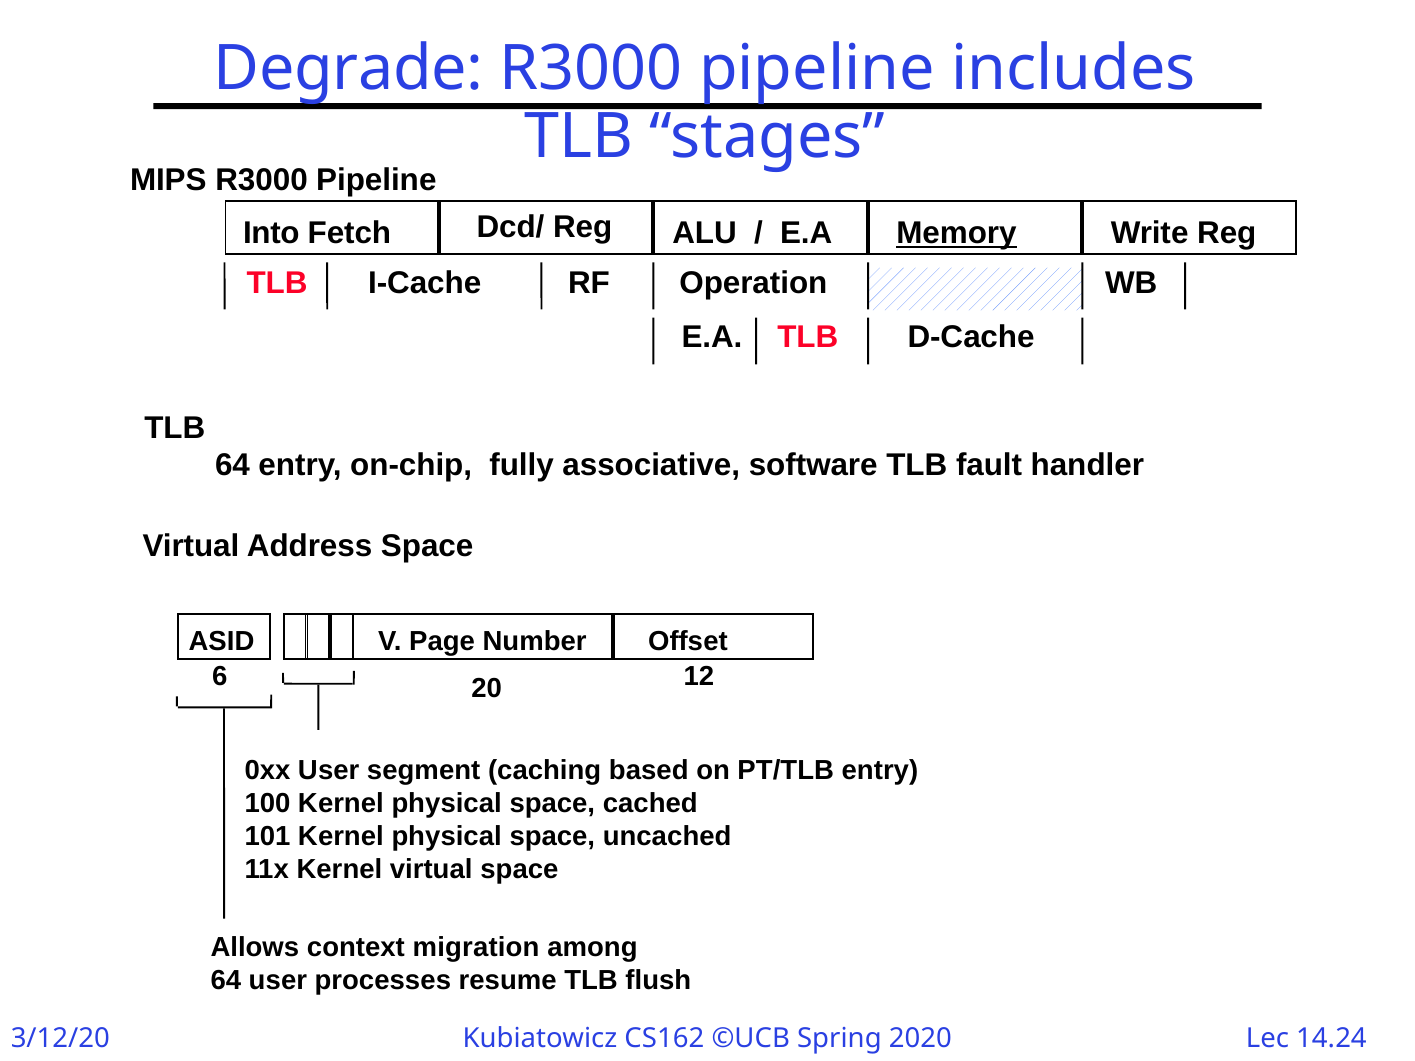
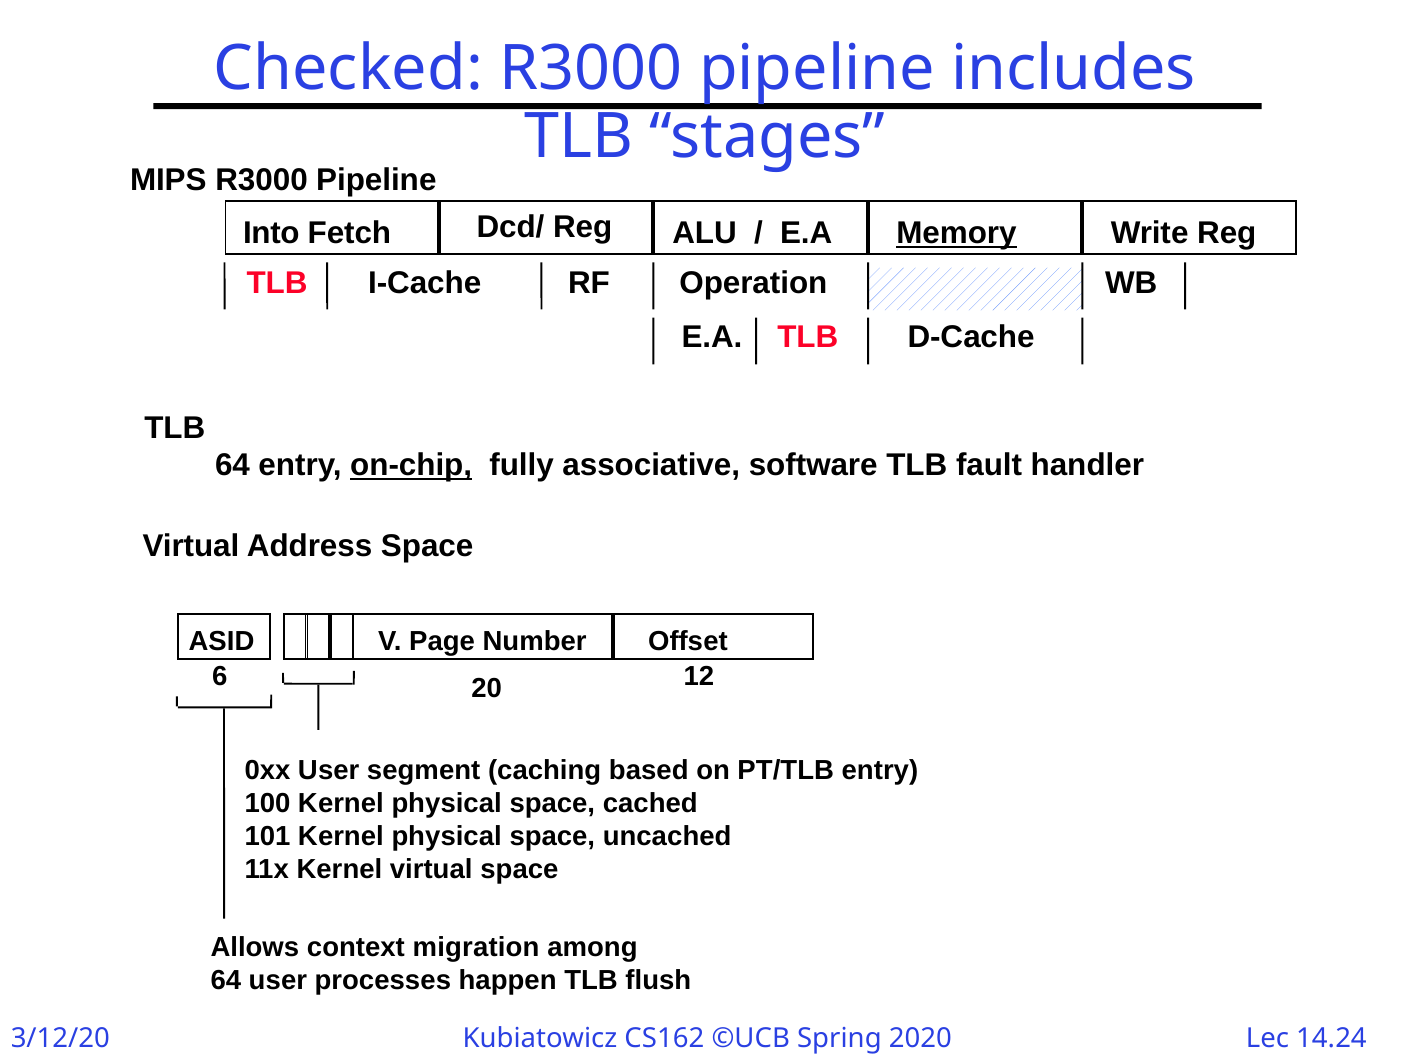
Degrade: Degrade -> Checked
on-chip underline: none -> present
resume: resume -> happen
